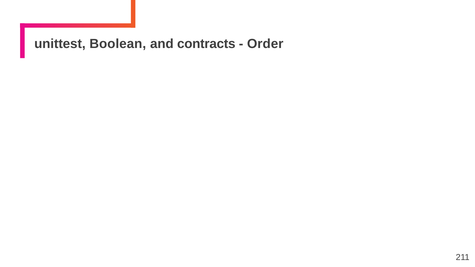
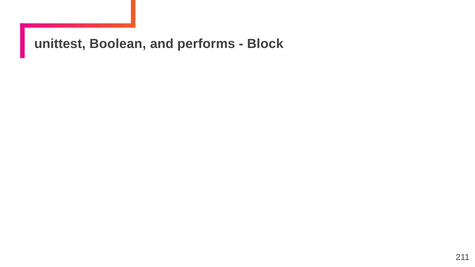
contracts: contracts -> performs
Order: Order -> Block
